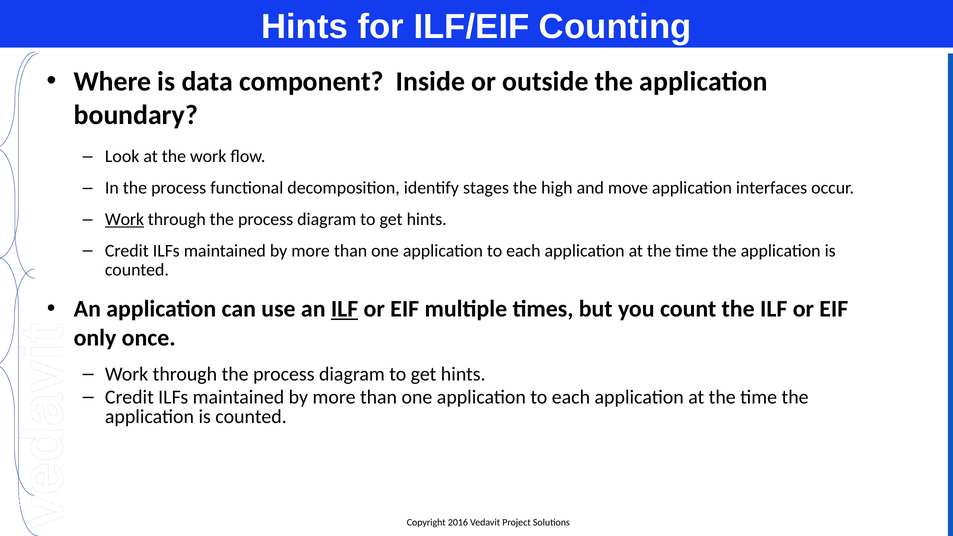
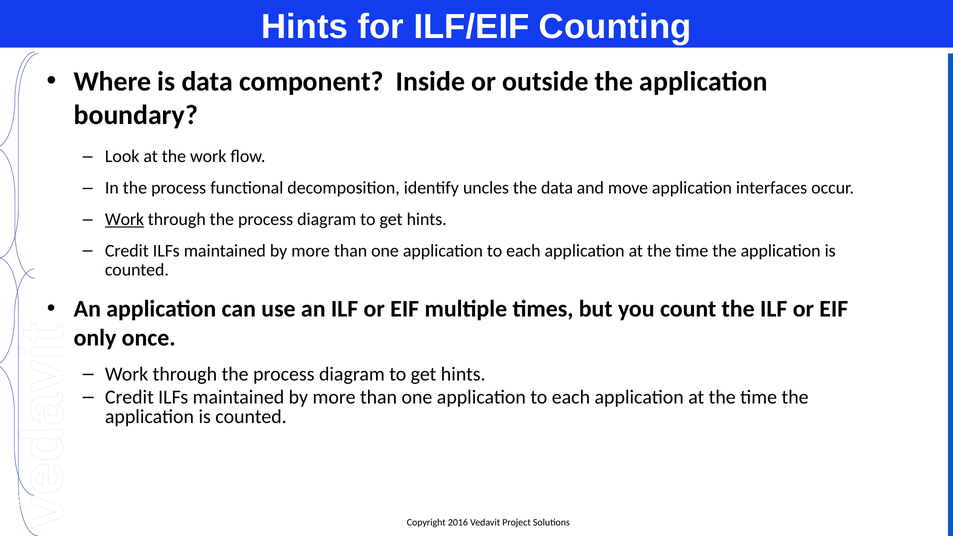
stages: stages -> uncles
the high: high -> data
ILF at (345, 309) underline: present -> none
